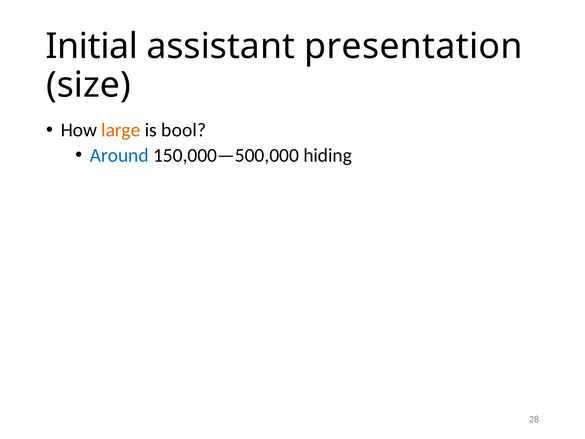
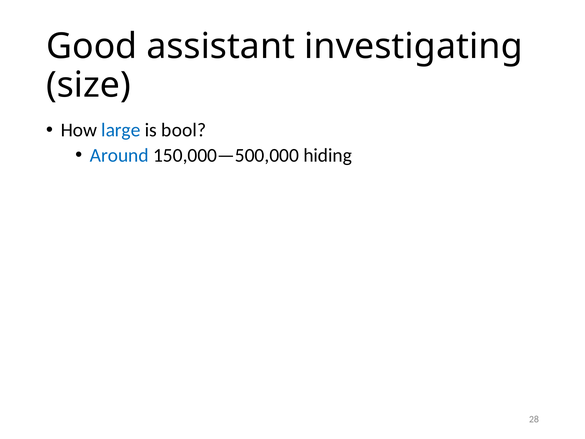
Initial: Initial -> Good
presentation: presentation -> investigating
large colour: orange -> blue
